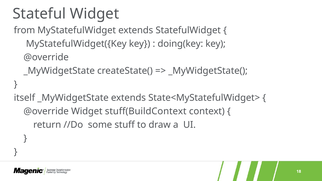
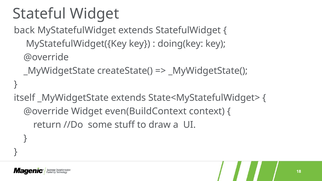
from: from -> back
stuff(BuildContext: stuff(BuildContext -> even(BuildContext
